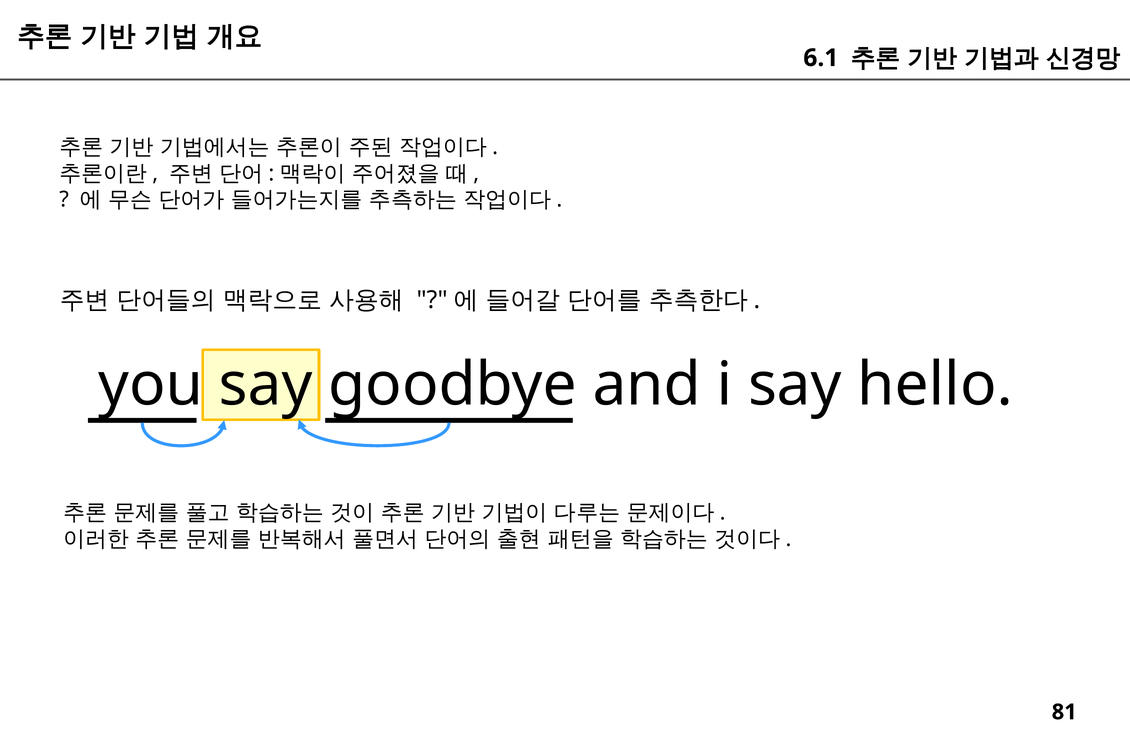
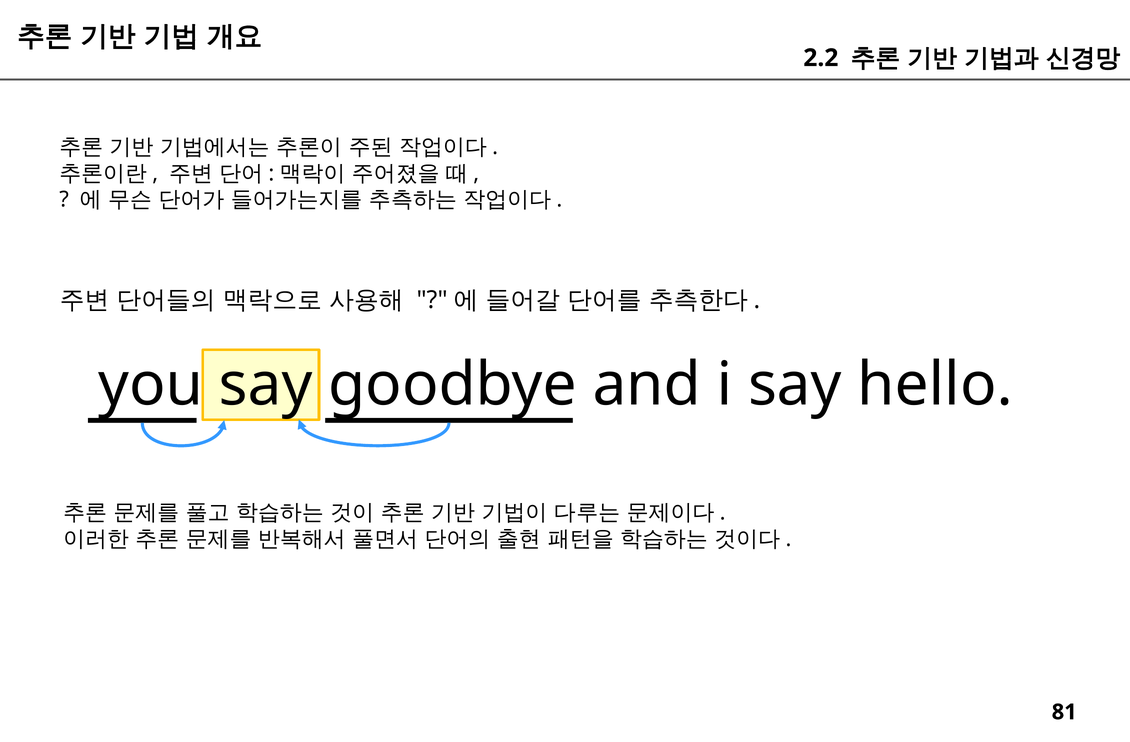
6.1: 6.1 -> 2.2
